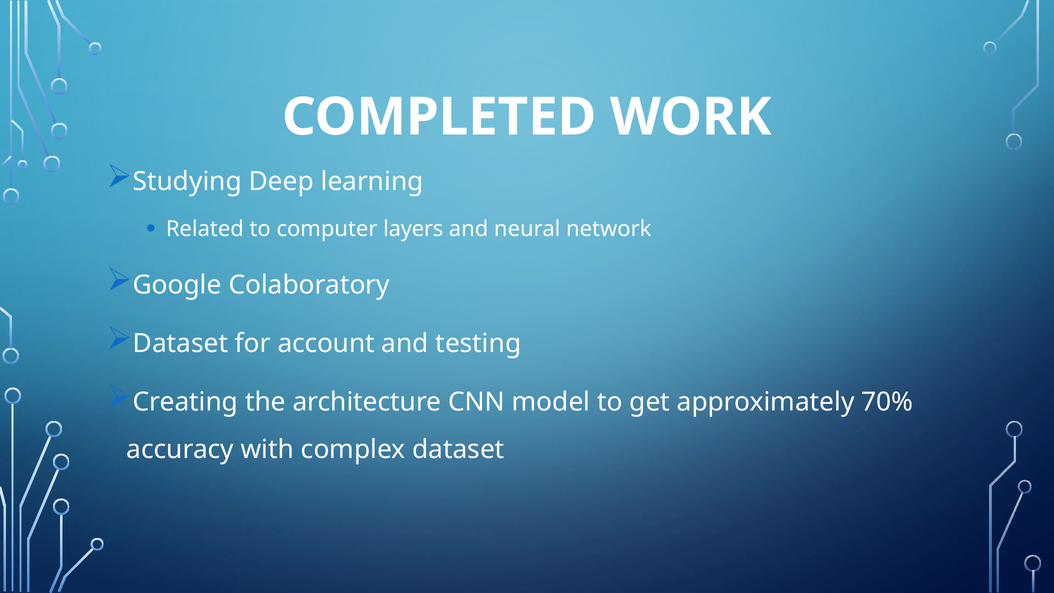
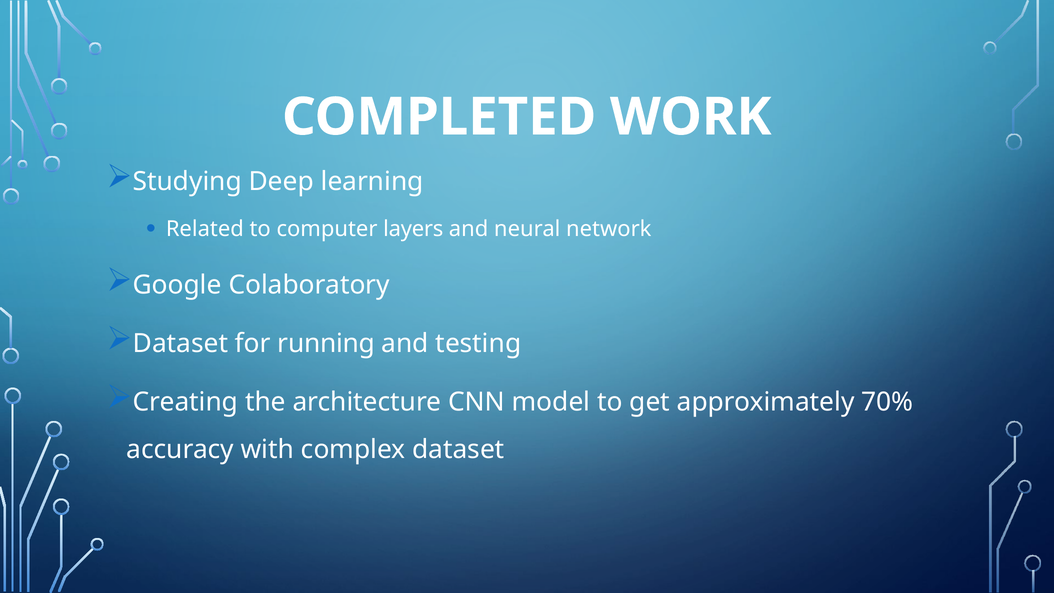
account: account -> running
